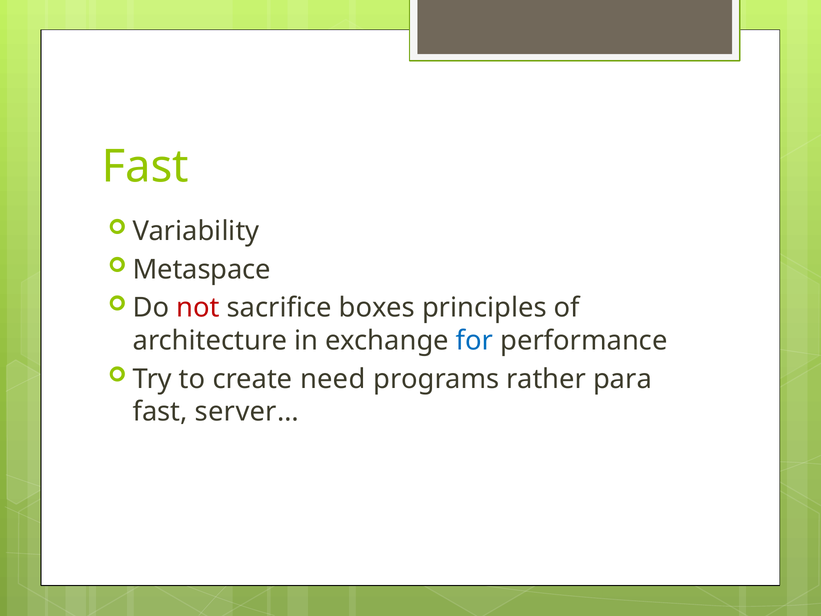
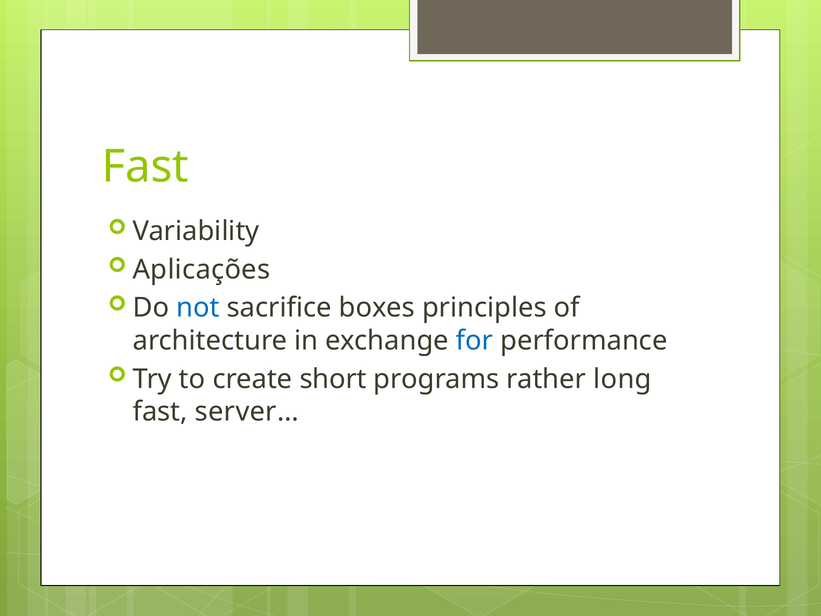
Metaspace: Metaspace -> Aplicações
not colour: red -> blue
need: need -> short
para: para -> long
